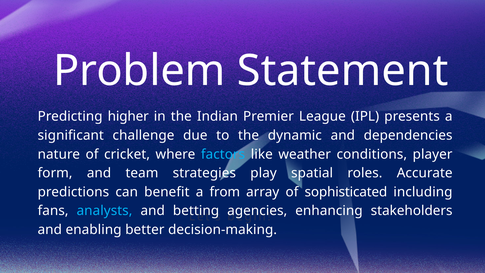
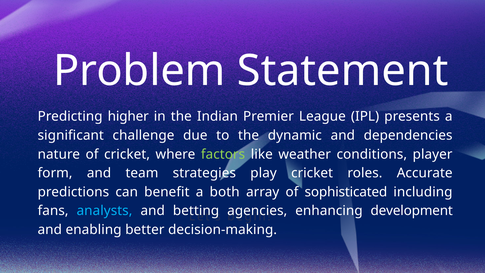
factors colour: light blue -> light green
play spatial: spatial -> cricket
from: from -> both
stakeholders: stakeholders -> development
